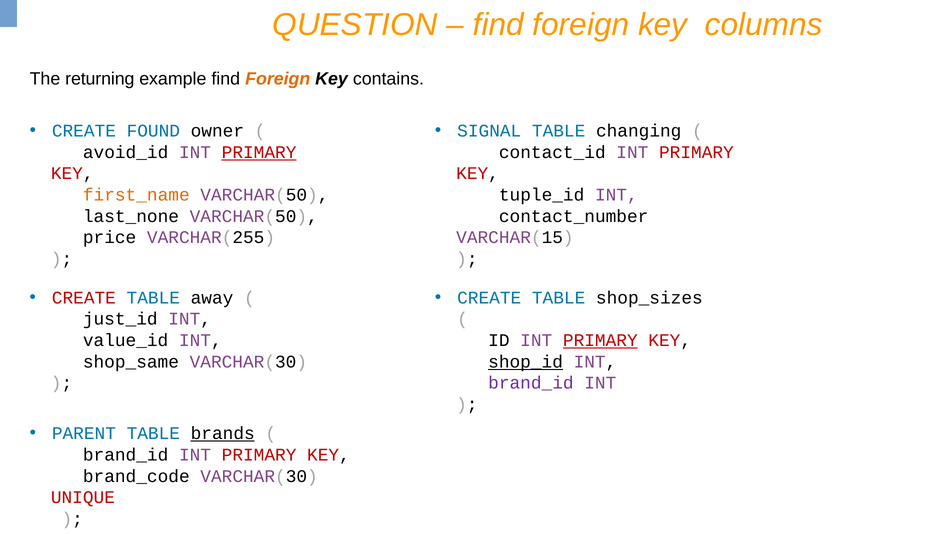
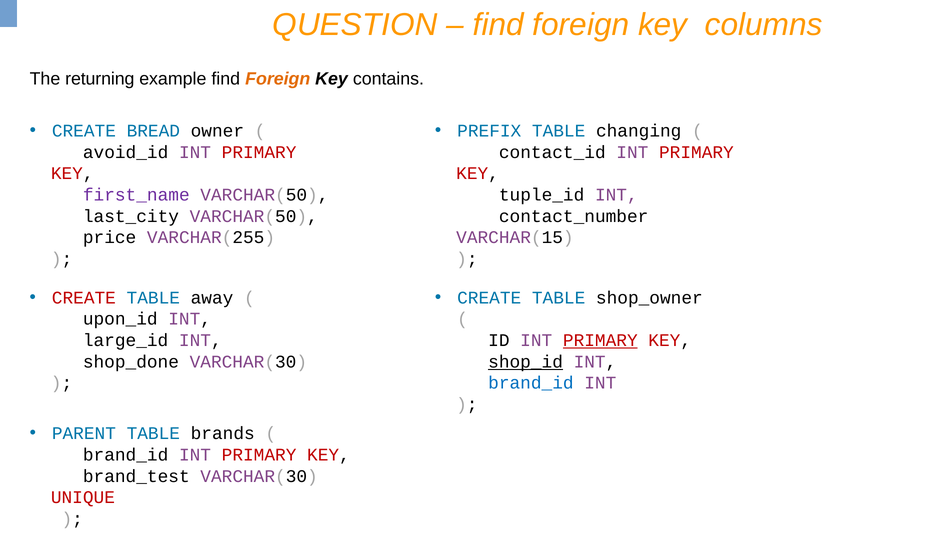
FOUND: FOUND -> BREAD
SIGNAL: SIGNAL -> PREFIX
PRIMARY at (259, 152) underline: present -> none
first_name colour: orange -> purple
last_none: last_none -> last_city
shop_sizes: shop_sizes -> shop_owner
just_id: just_id -> upon_id
value_id: value_id -> large_id
shop_same: shop_same -> shop_done
brand_id at (531, 383) colour: purple -> blue
brands underline: present -> none
brand_code: brand_code -> brand_test
